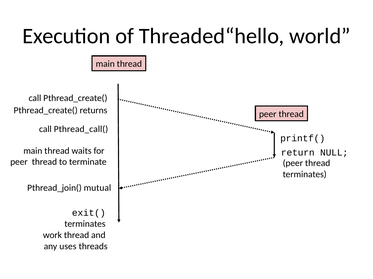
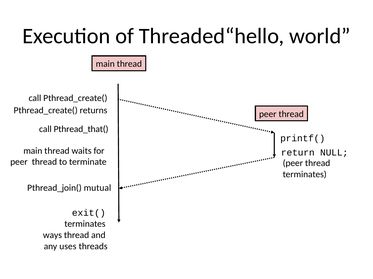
Pthread_call(: Pthread_call( -> Pthread_that(
work: work -> ways
